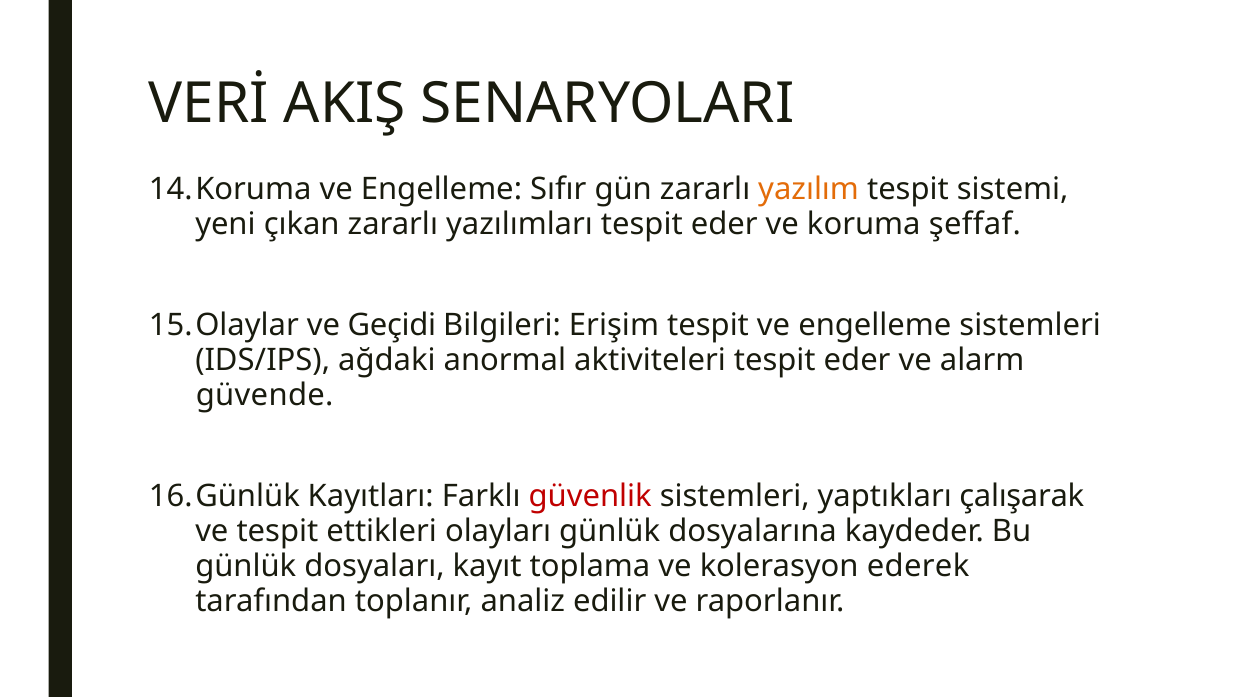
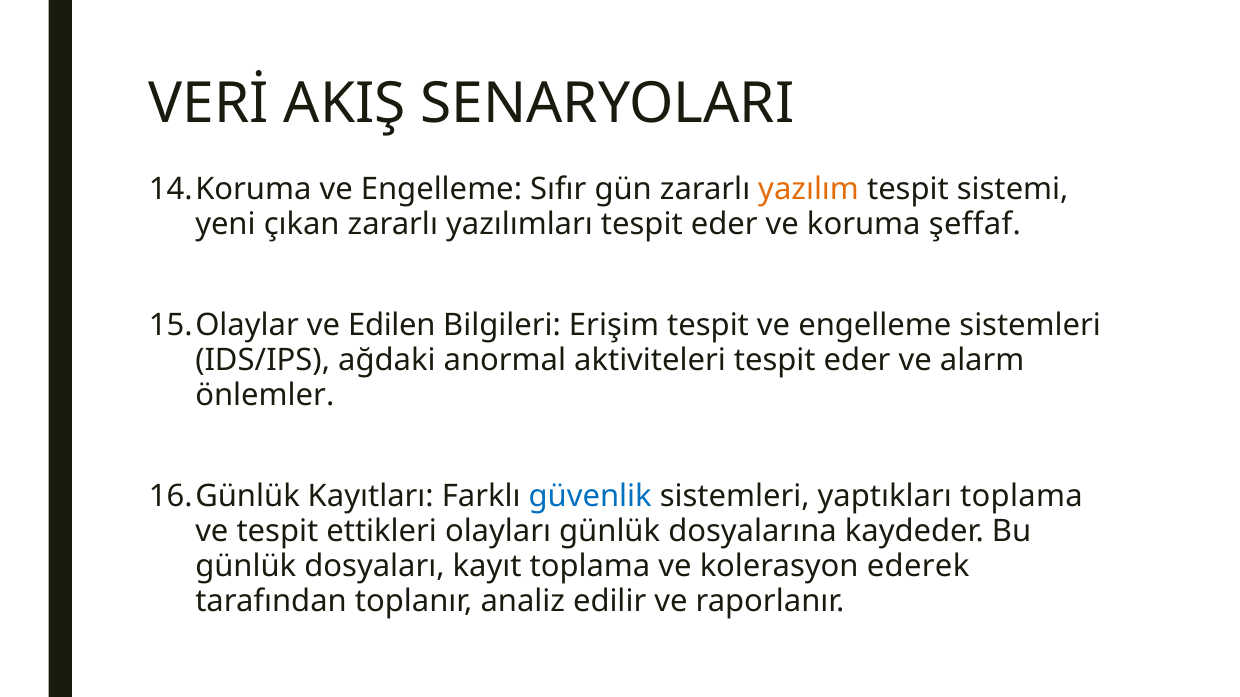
Geçidi: Geçidi -> Edilen
güvende: güvende -> önlemler
güvenlik colour: red -> blue
yaptıkları çalışarak: çalışarak -> toplama
